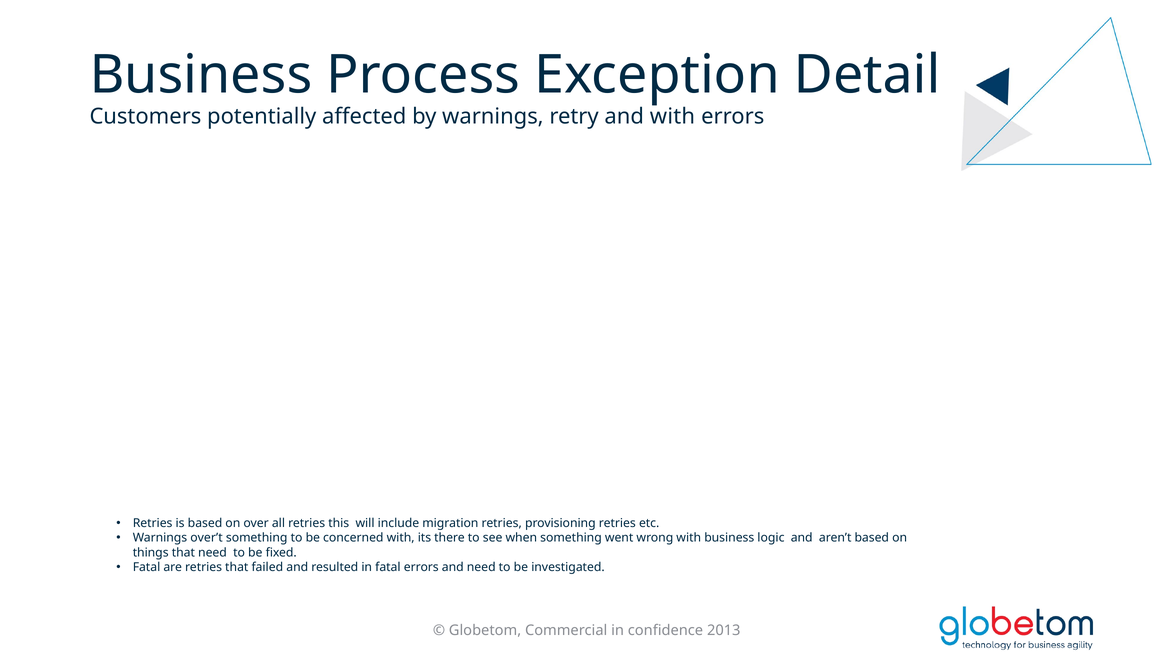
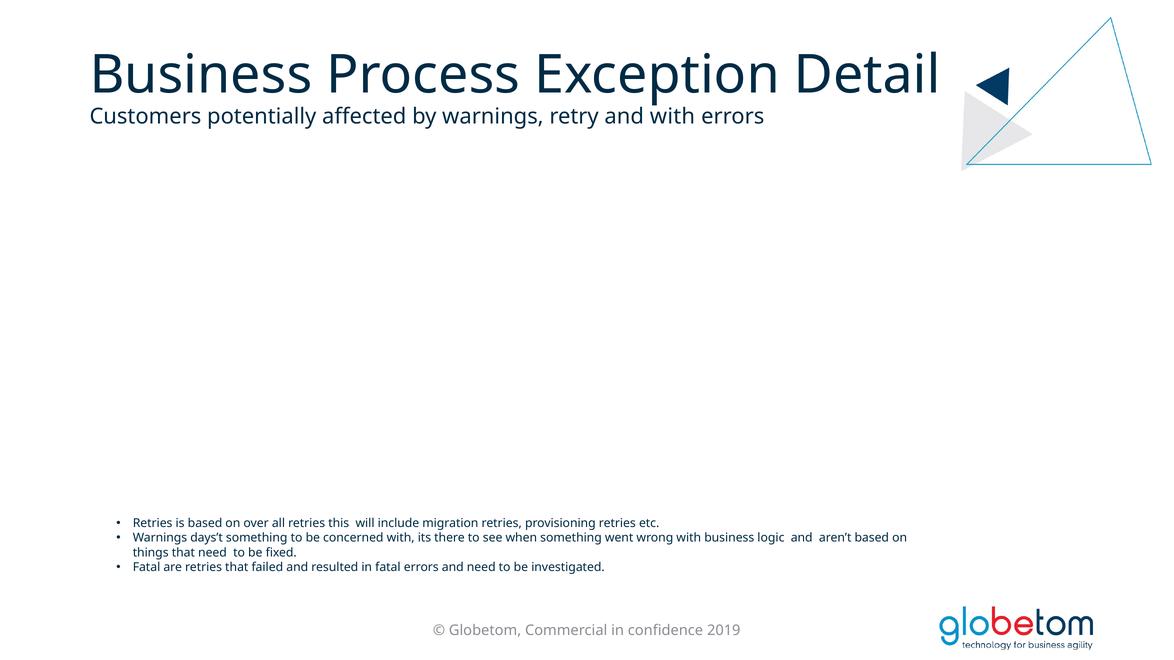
over’t: over’t -> days’t
2013: 2013 -> 2019
